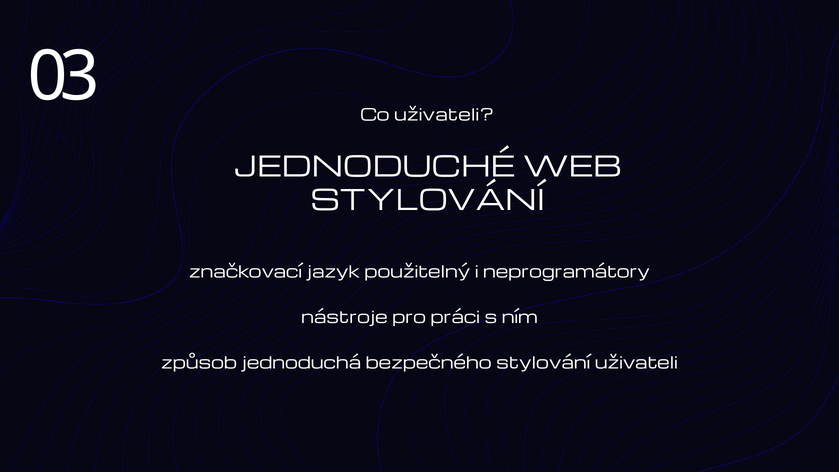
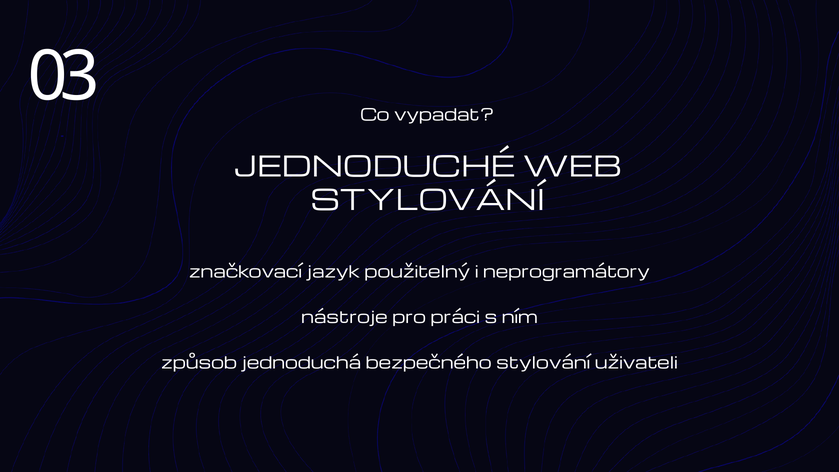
Co uživateli: uživateli -> vypadat
